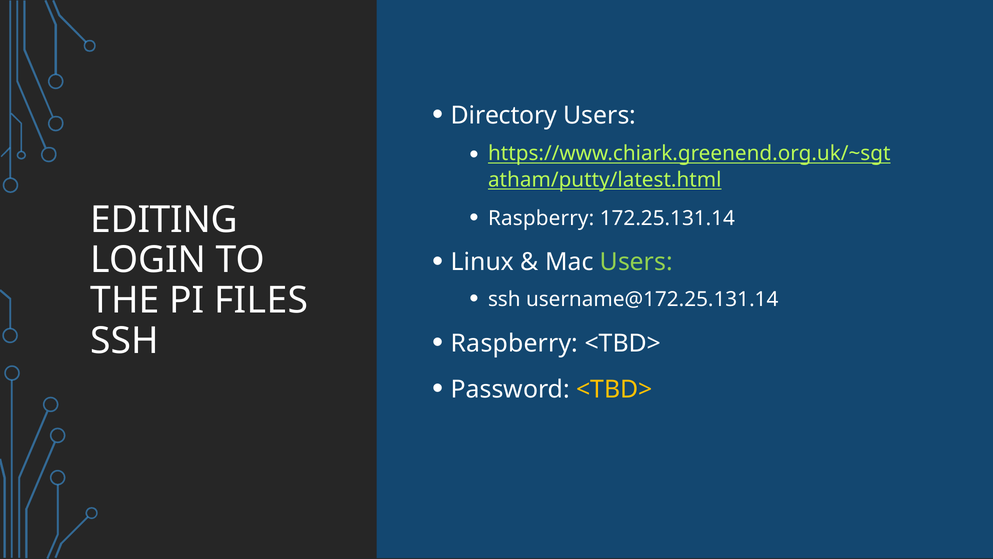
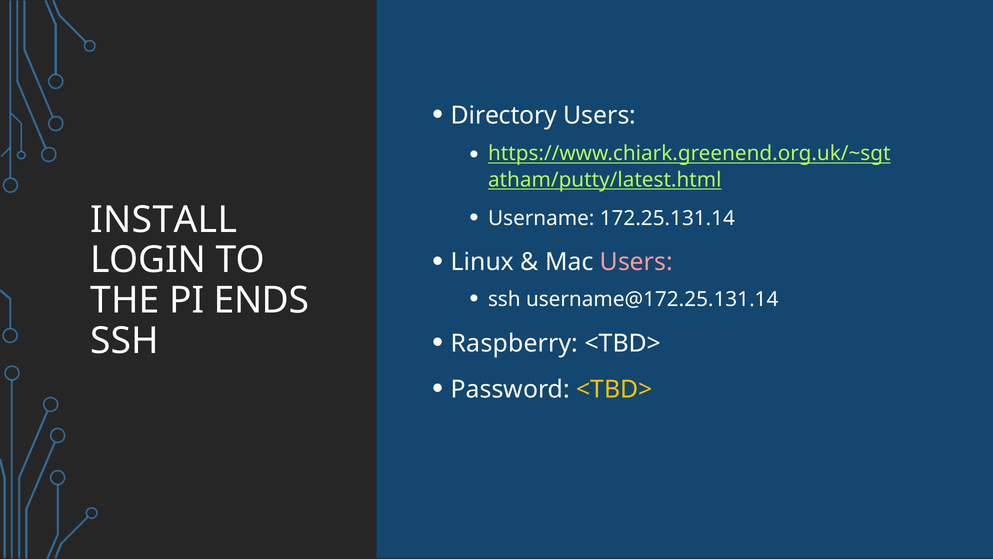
Raspberry at (541, 218): Raspberry -> Username
EDITING: EDITING -> INSTALL
Users at (636, 262) colour: light green -> pink
FILES: FILES -> ENDS
